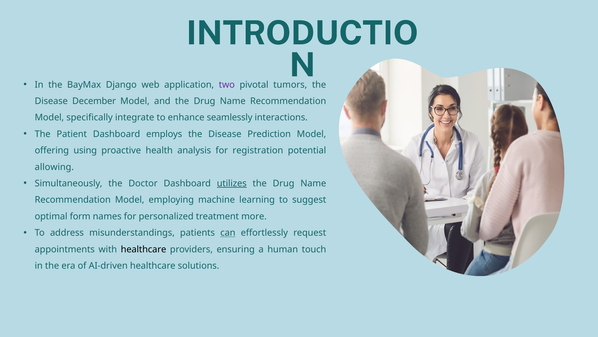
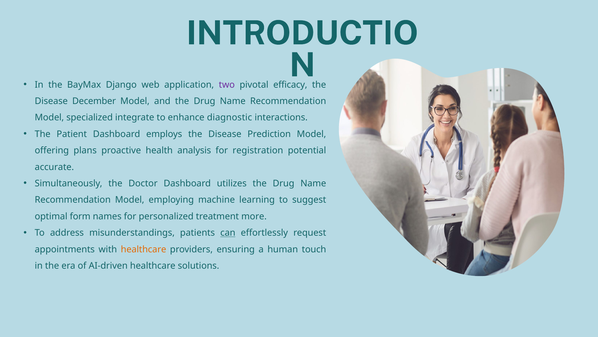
tumors: tumors -> efficacy
specifically: specifically -> specialized
seamlessly: seamlessly -> diagnostic
using: using -> plans
allowing: allowing -> accurate
utilizes underline: present -> none
healthcare at (144, 249) colour: black -> orange
